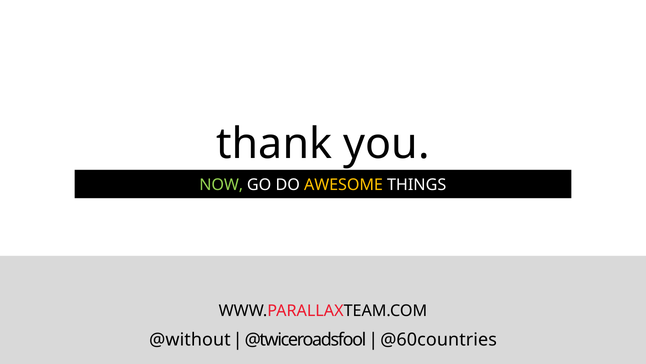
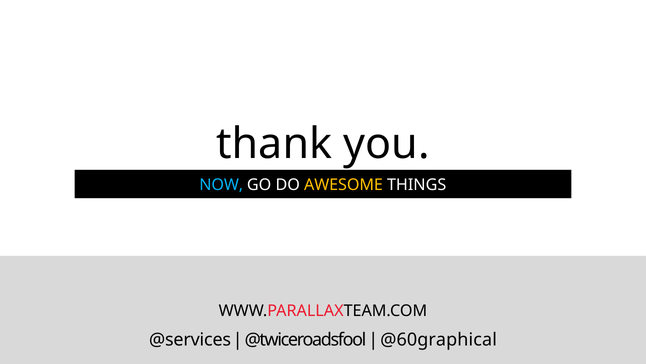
NOW colour: light green -> light blue
@without: @without -> @services
@60countries: @60countries -> @60graphical
